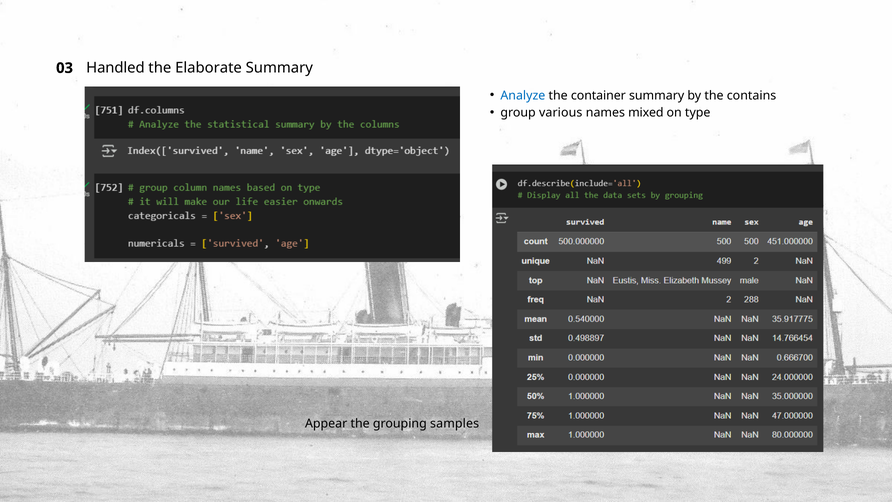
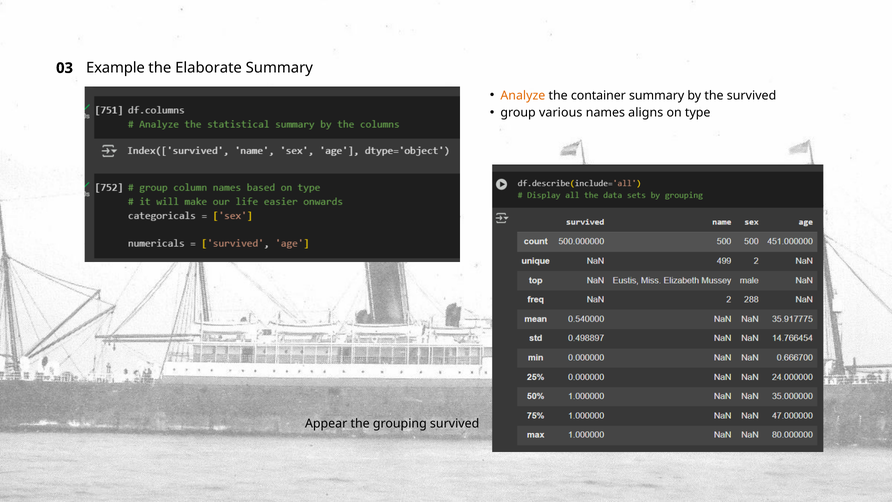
Handled: Handled -> Example
Analyze colour: blue -> orange
the contains: contains -> survived
mixed: mixed -> aligns
grouping samples: samples -> survived
